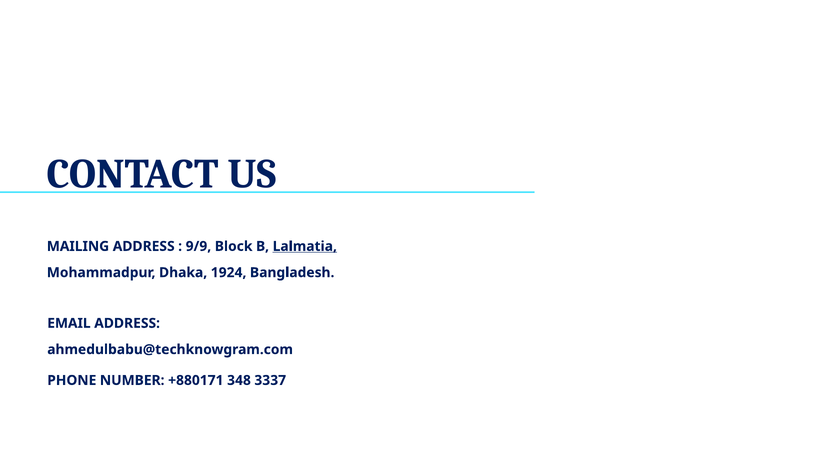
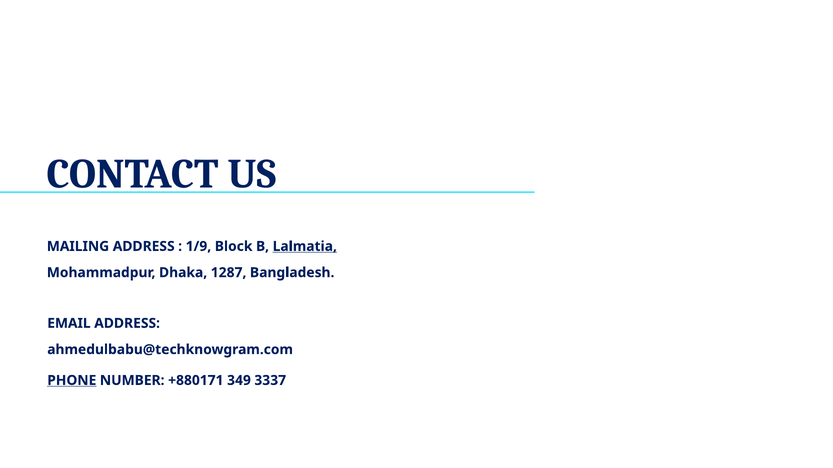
9/9: 9/9 -> 1/9
1924: 1924 -> 1287
PHONE underline: none -> present
348: 348 -> 349
